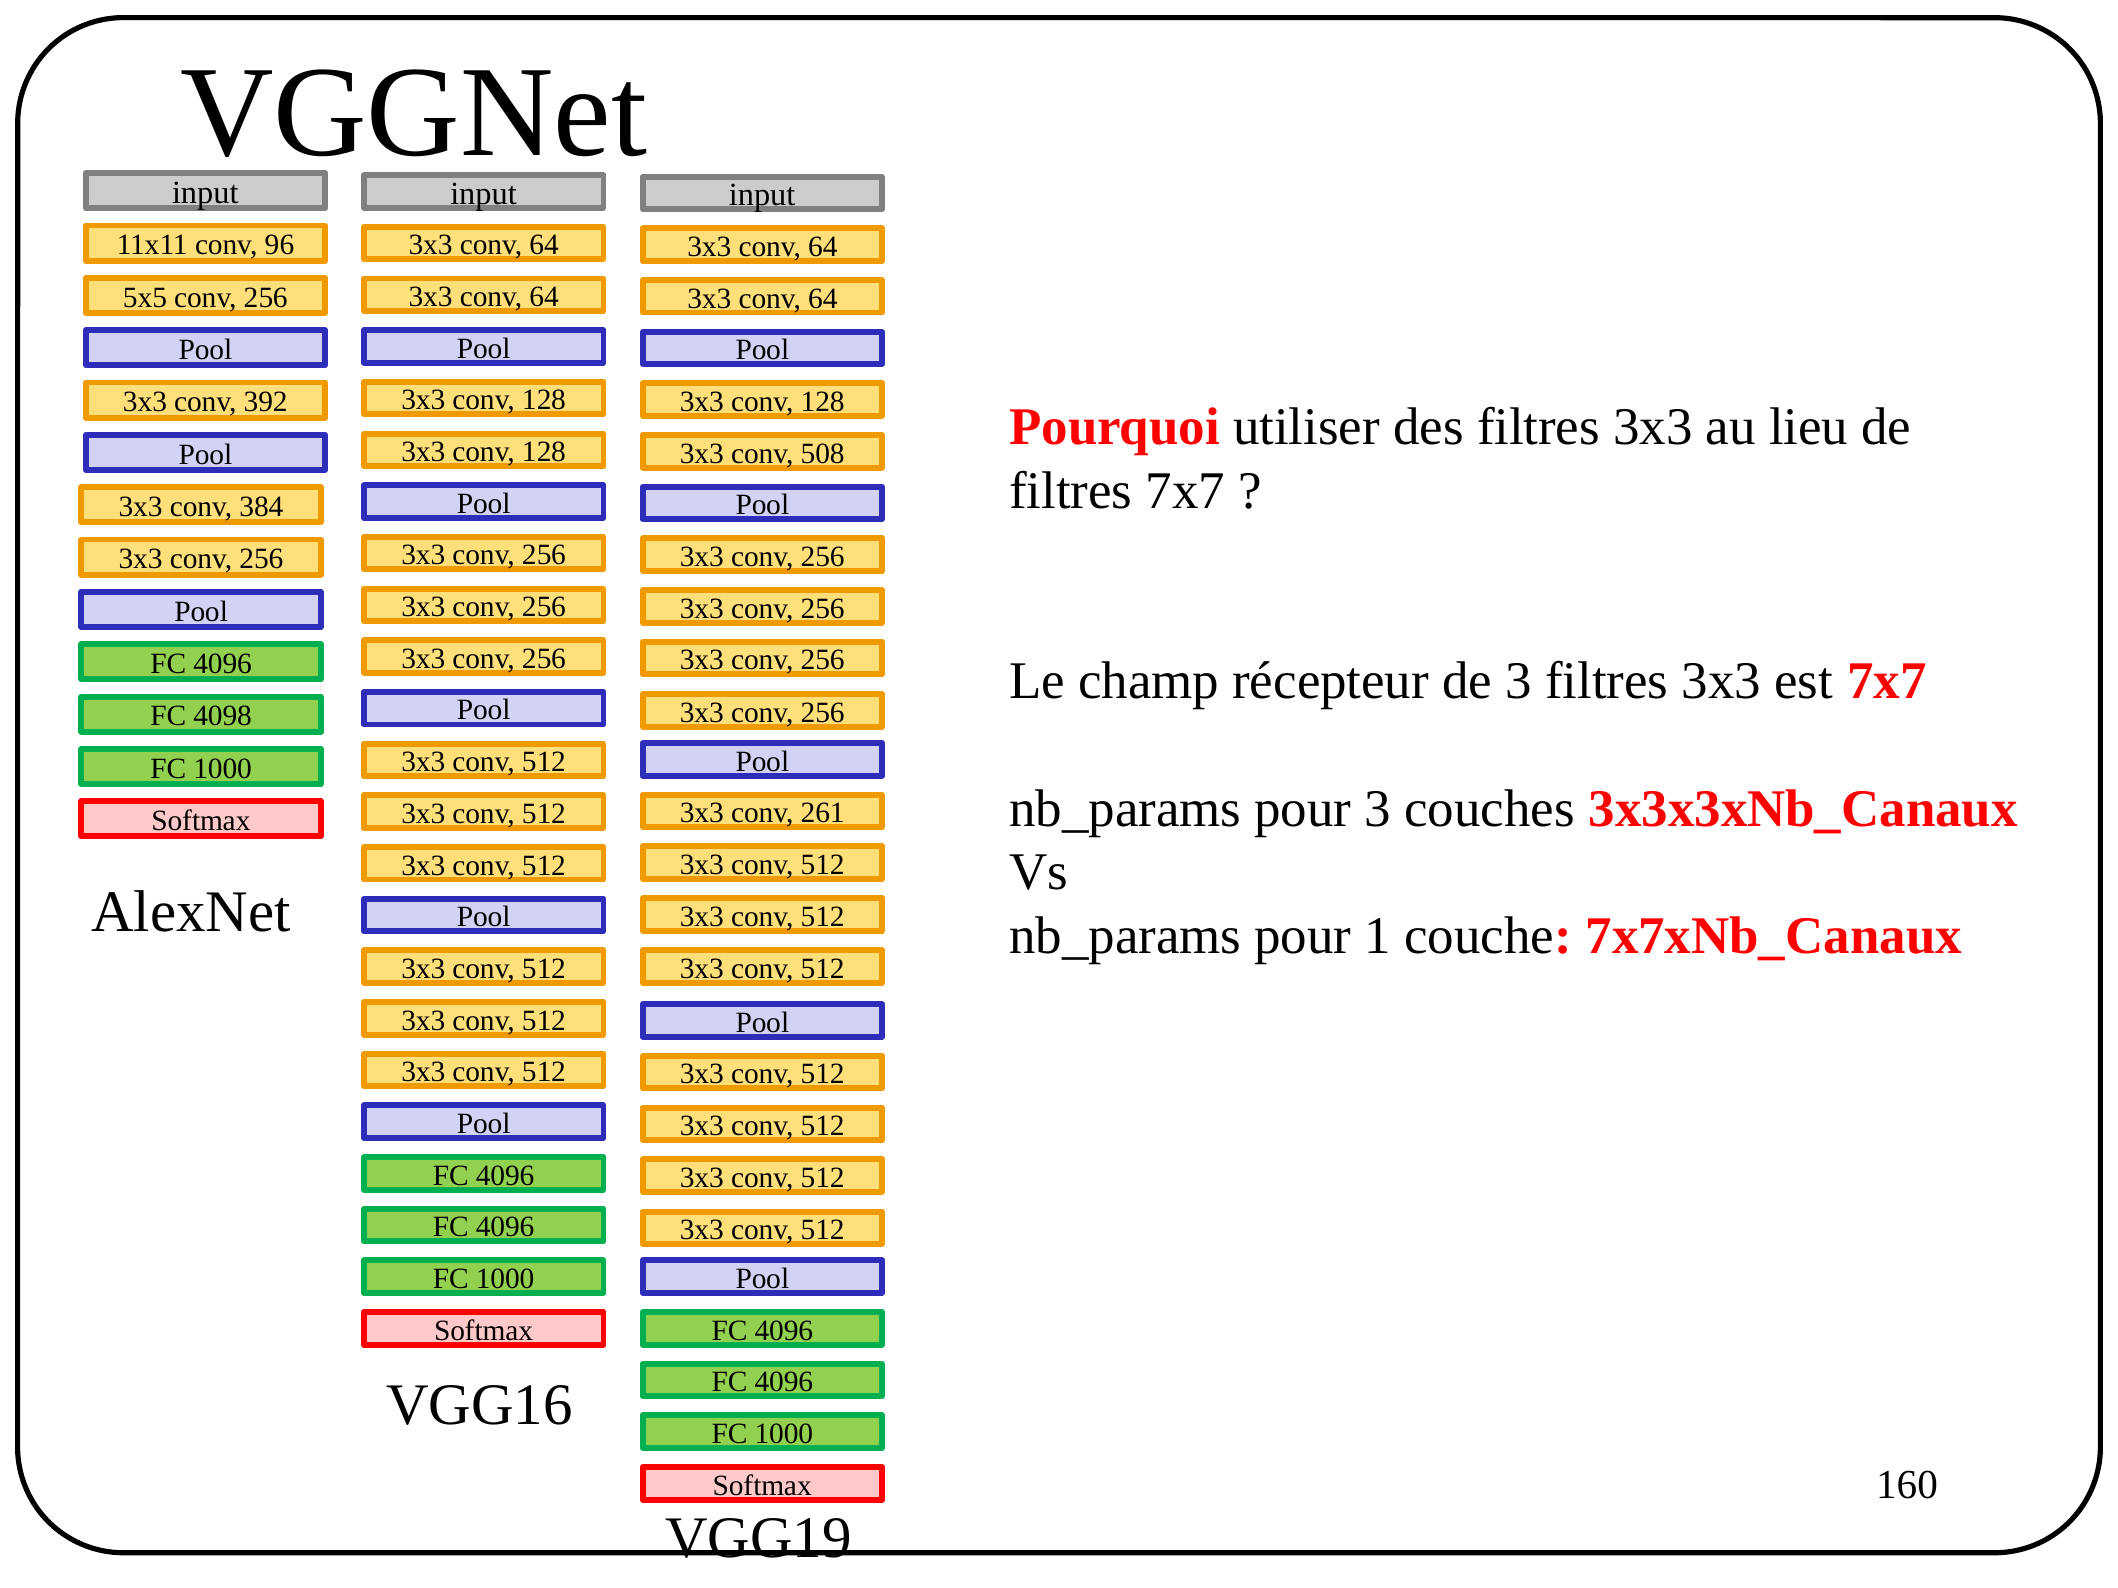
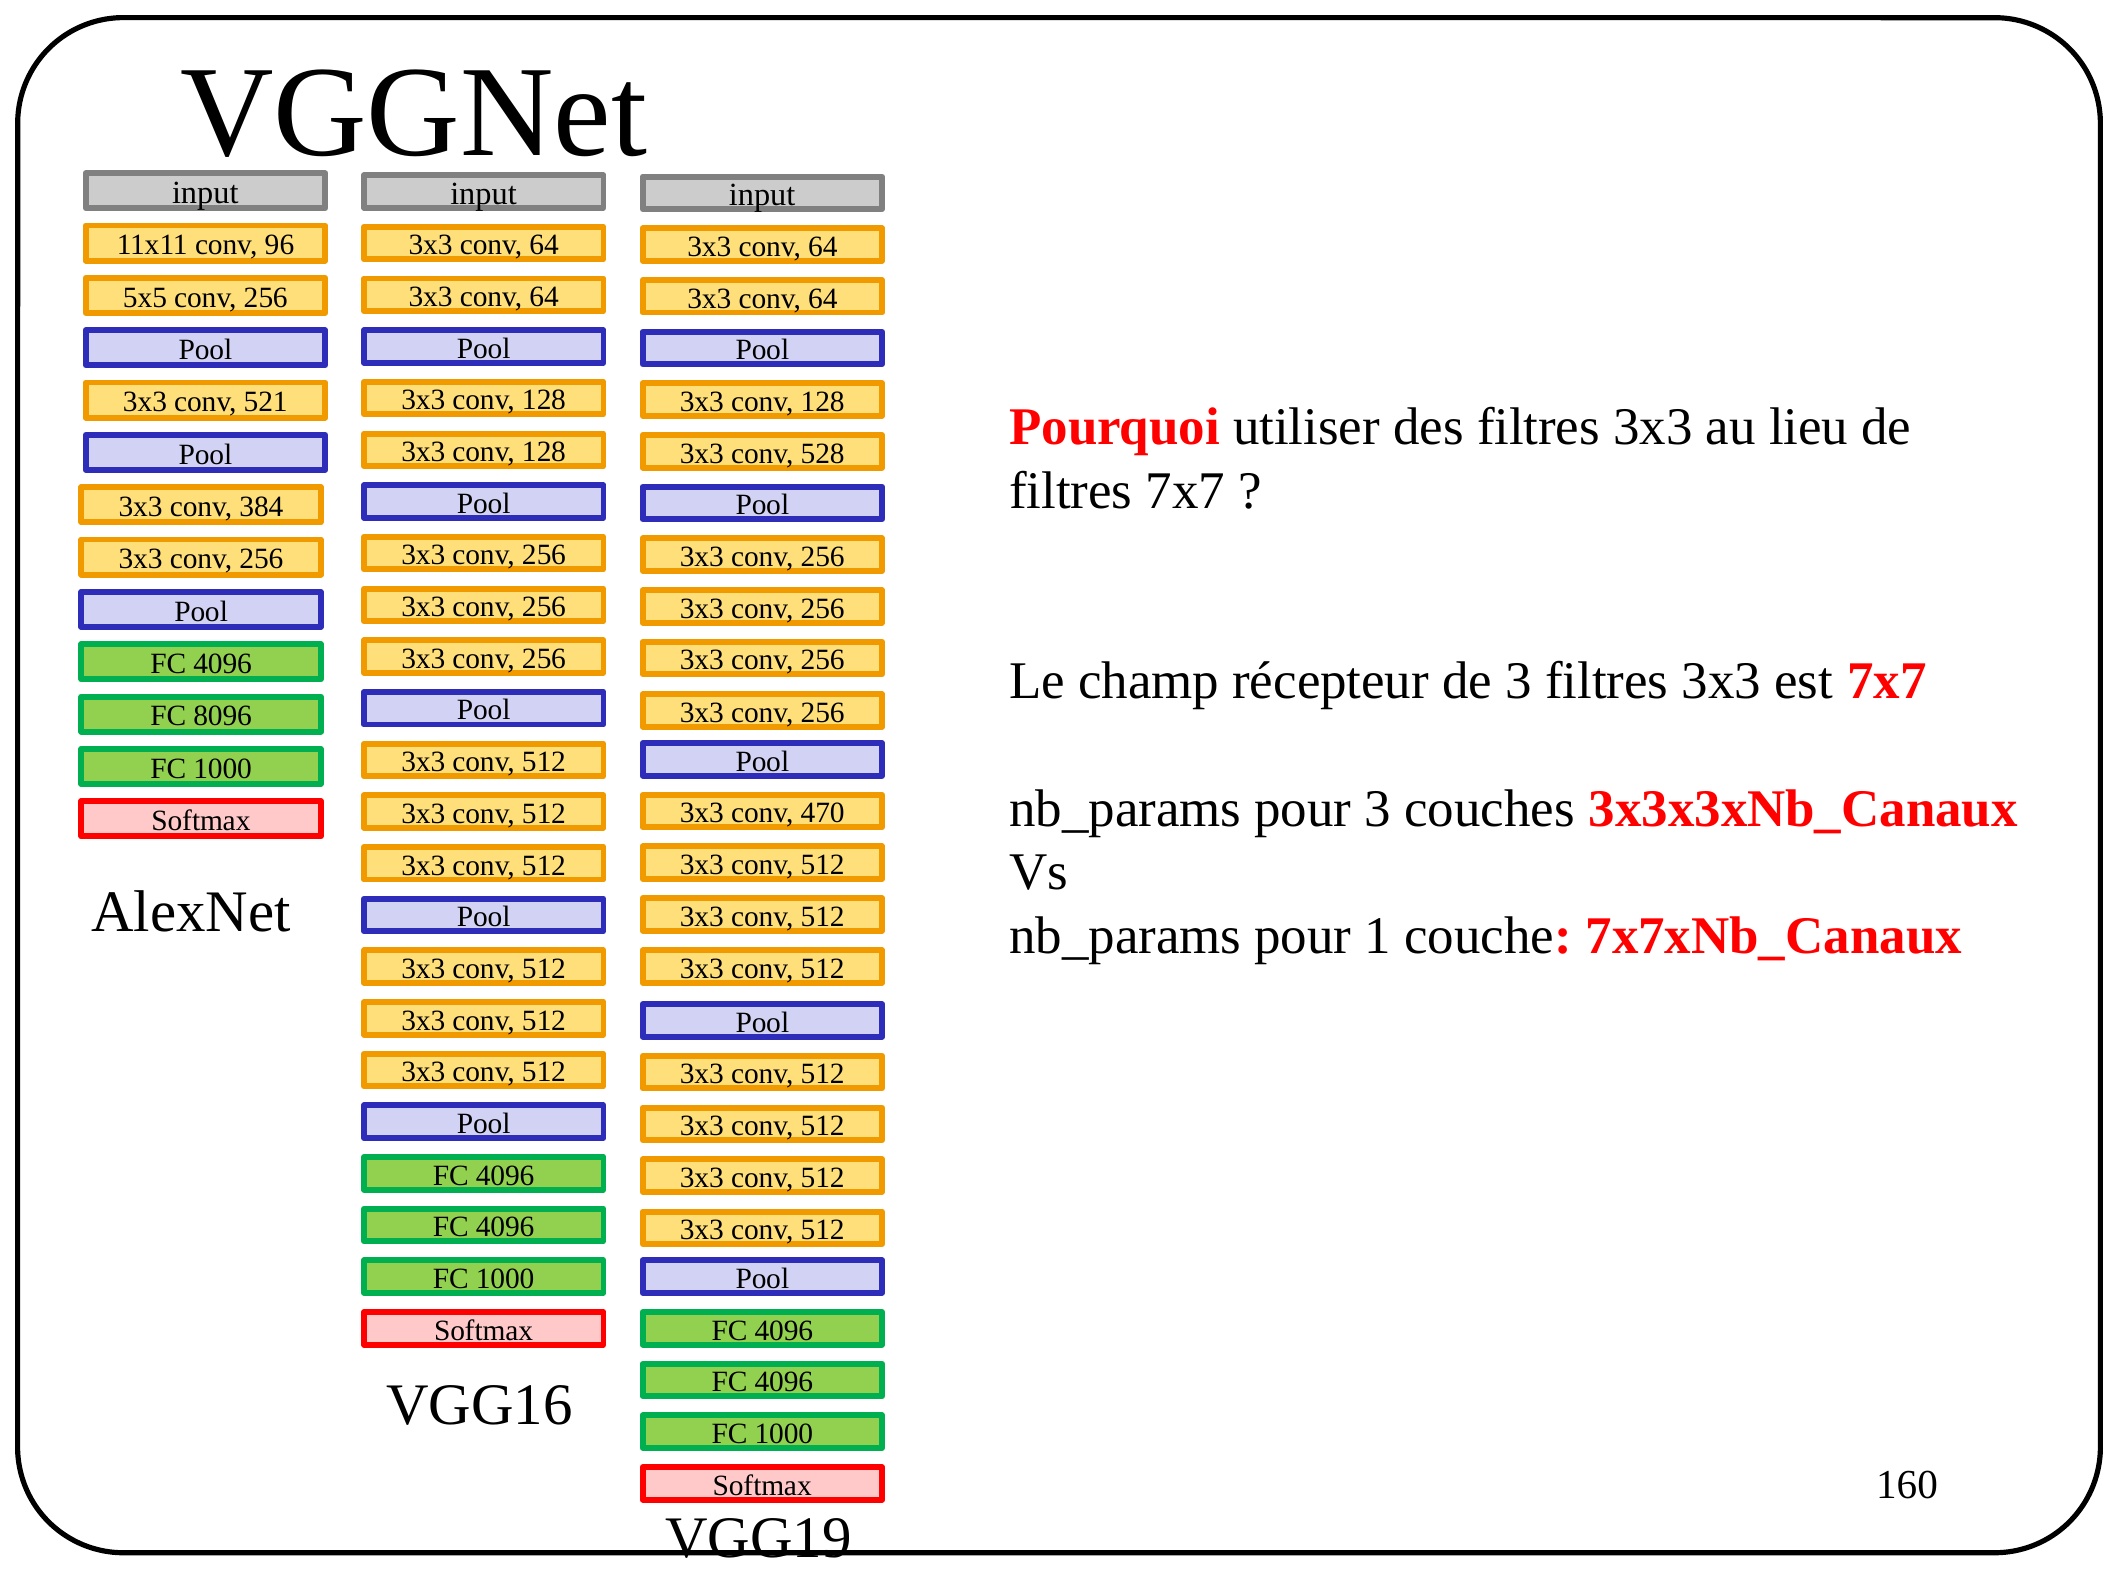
392: 392 -> 521
508: 508 -> 528
4098: 4098 -> 8096
261: 261 -> 470
